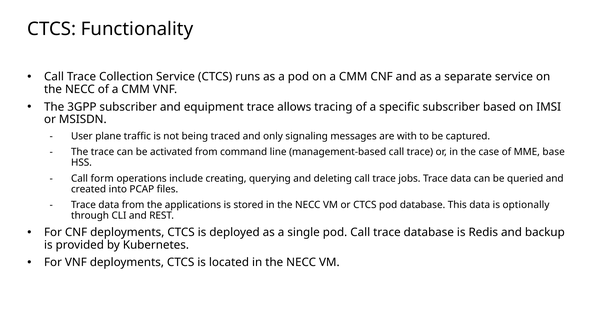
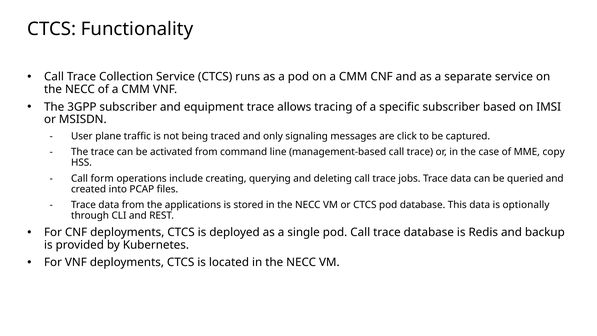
with: with -> click
base: base -> copy
